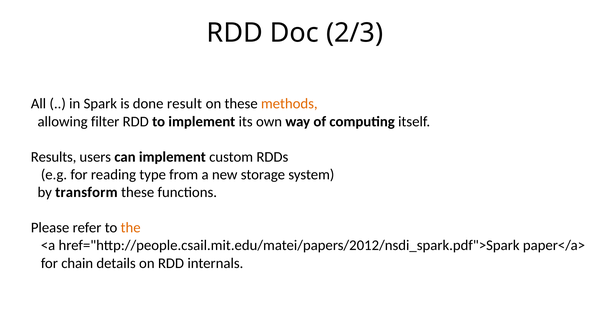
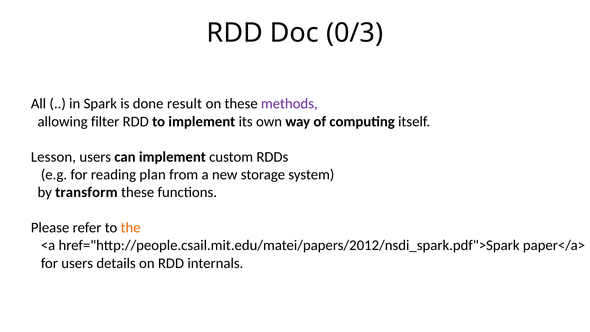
2/3: 2/3 -> 0/3
methods colour: orange -> purple
Results: Results -> Lesson
type: type -> plan
for chain: chain -> users
